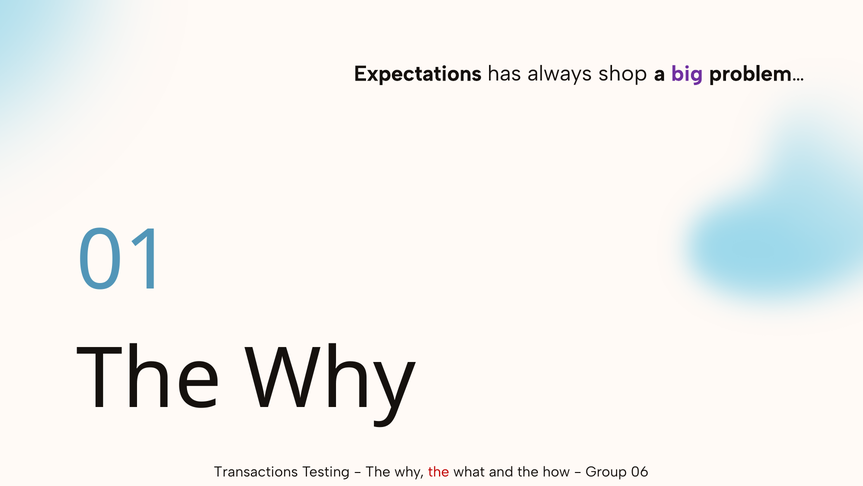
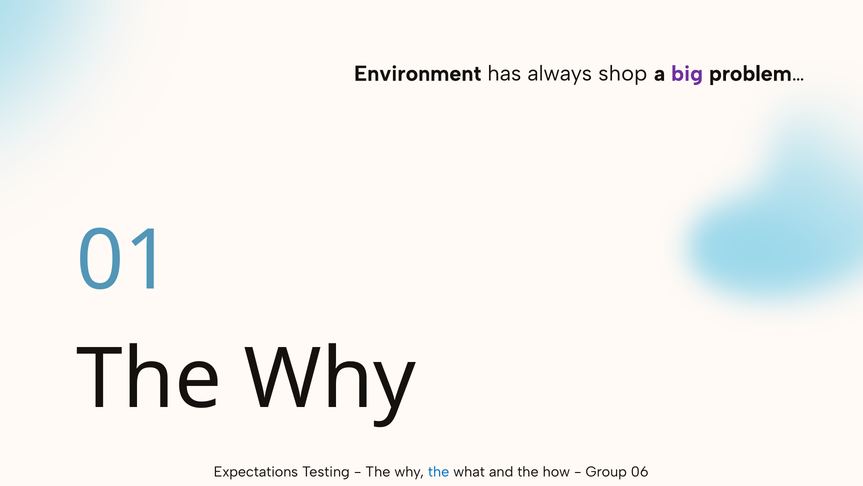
Expectations: Expectations -> Environment
Transactions: Transactions -> Expectations
the at (439, 472) colour: red -> blue
